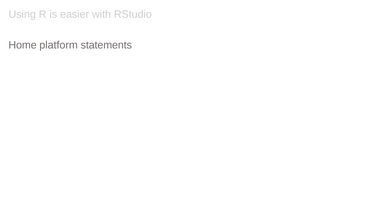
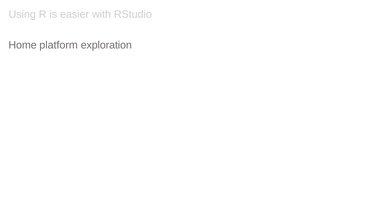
statements: statements -> exploration
